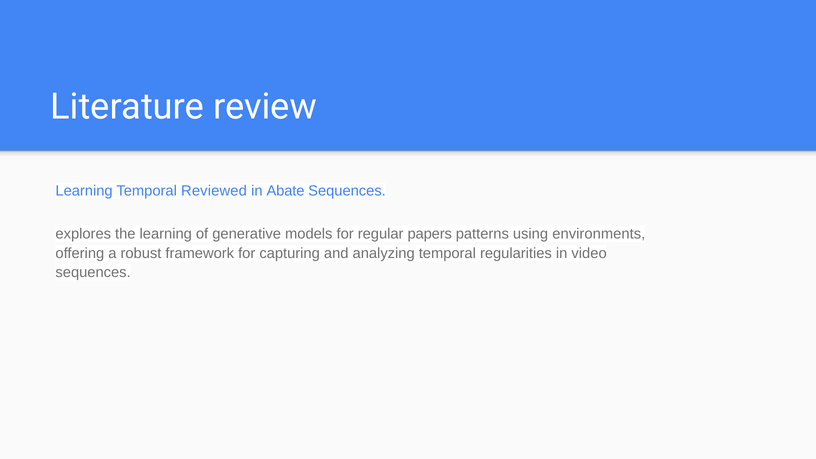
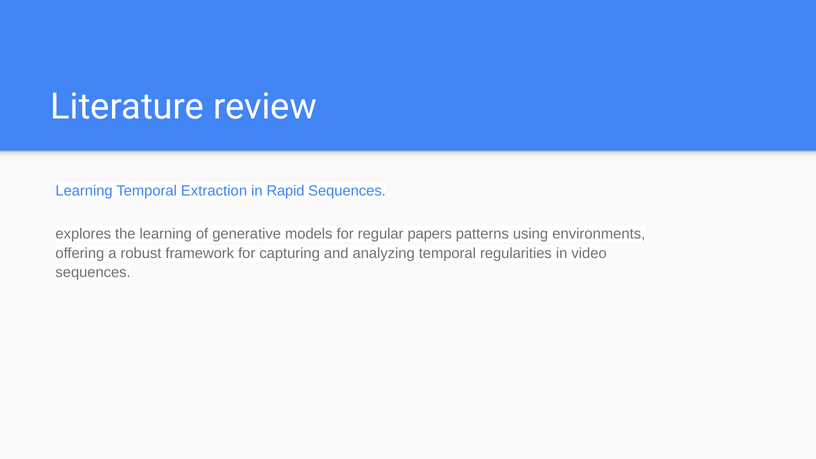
Reviewed: Reviewed -> Extraction
Abate: Abate -> Rapid
